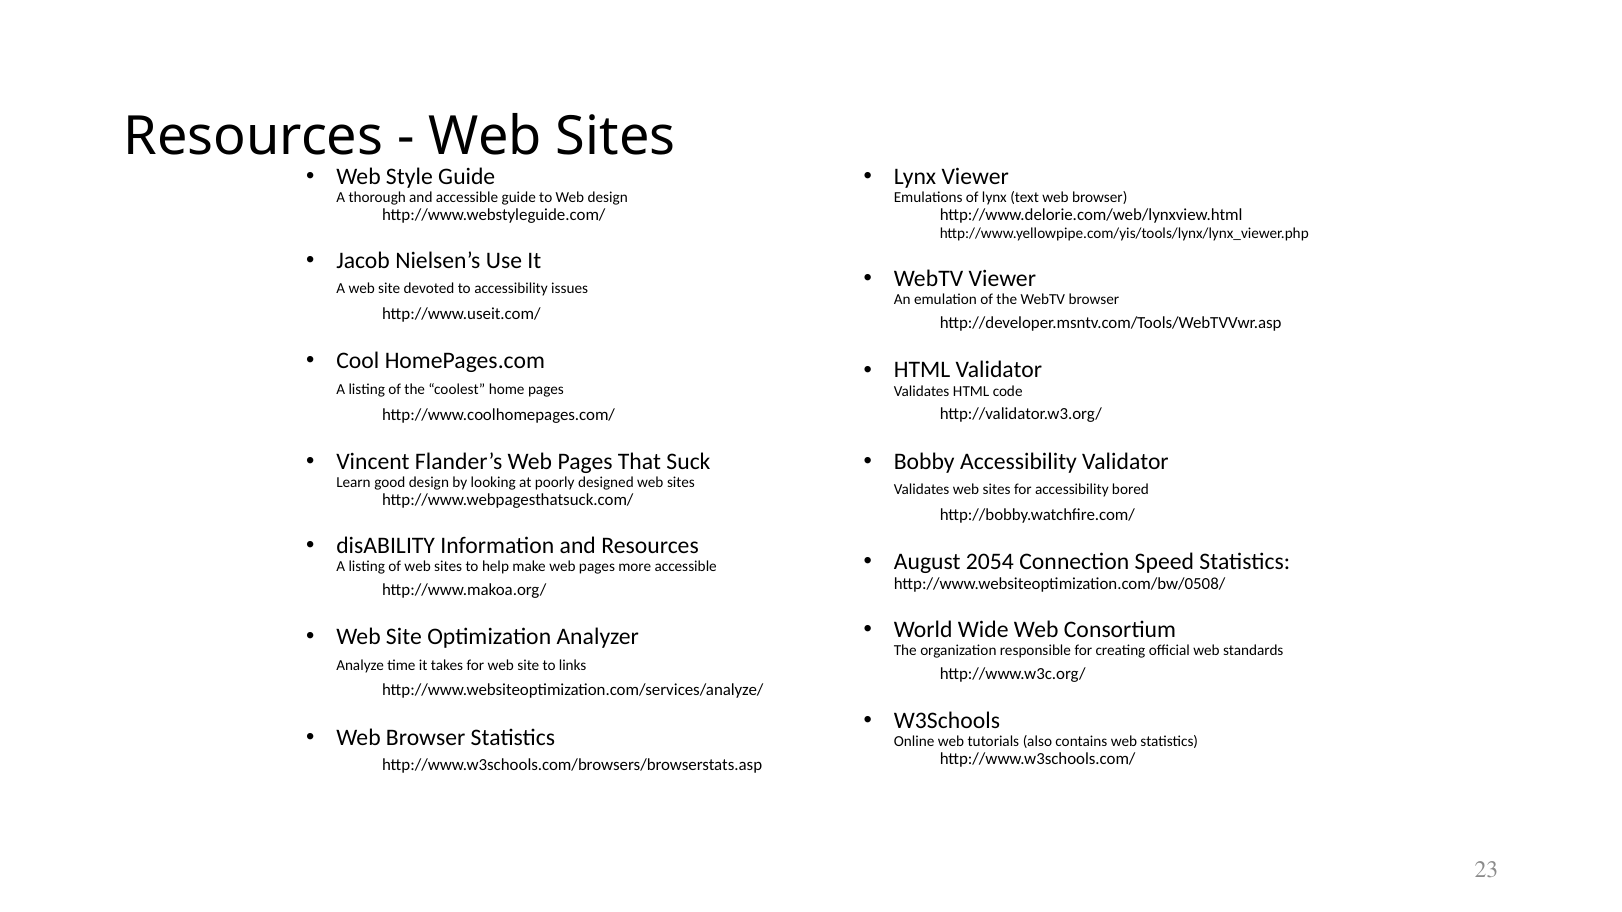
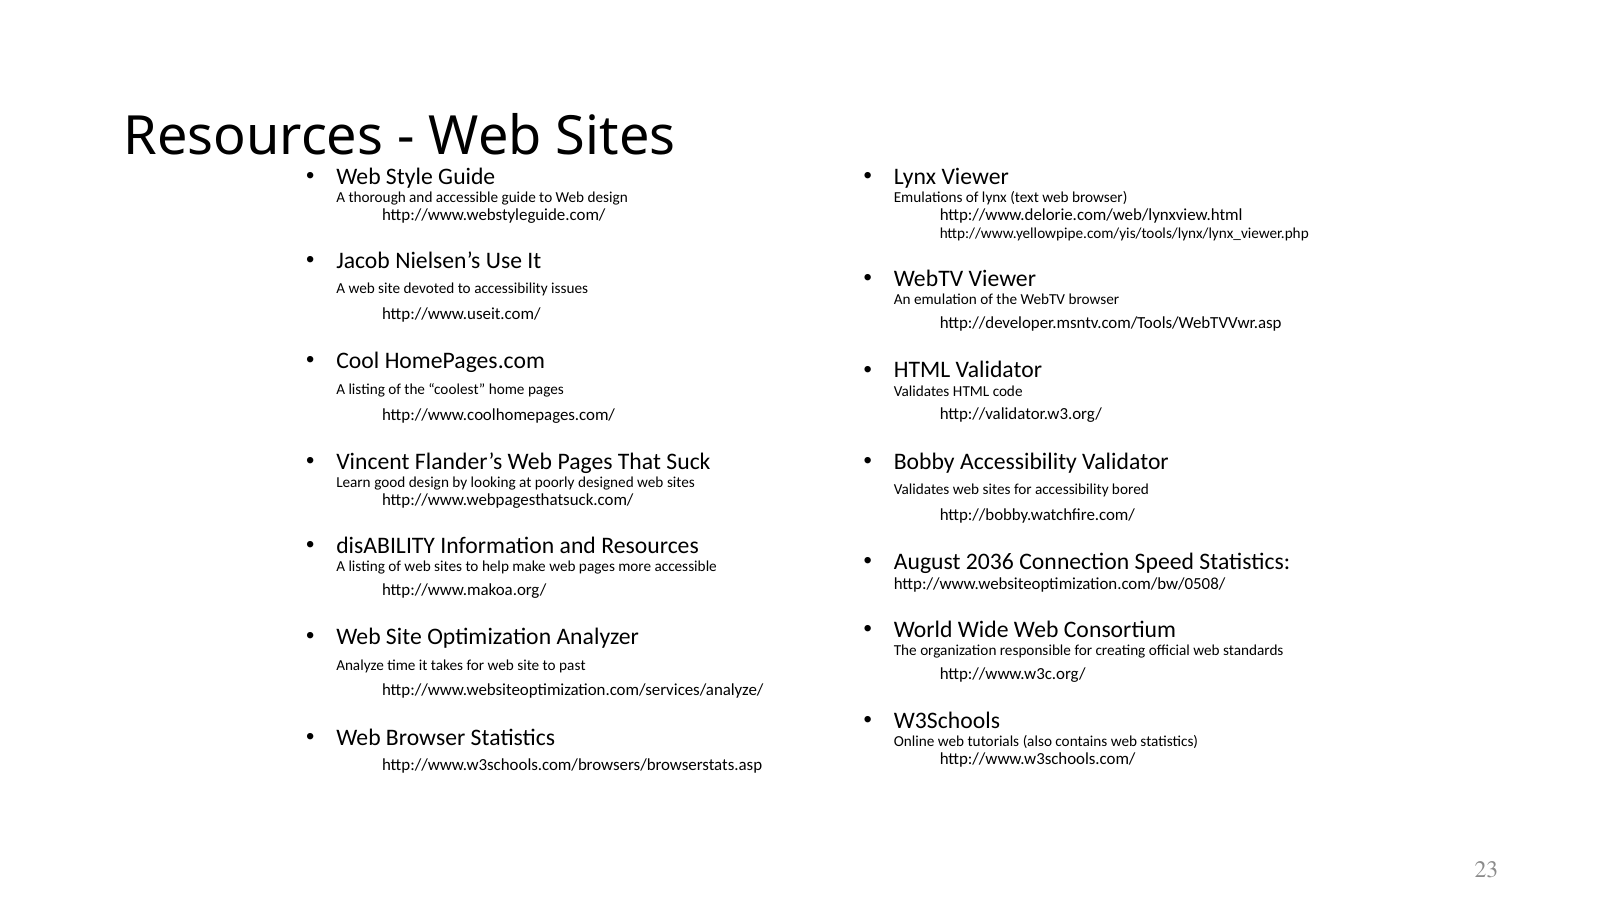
2054: 2054 -> 2036
links: links -> past
